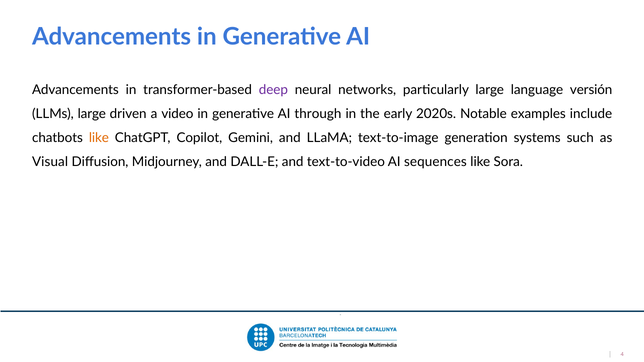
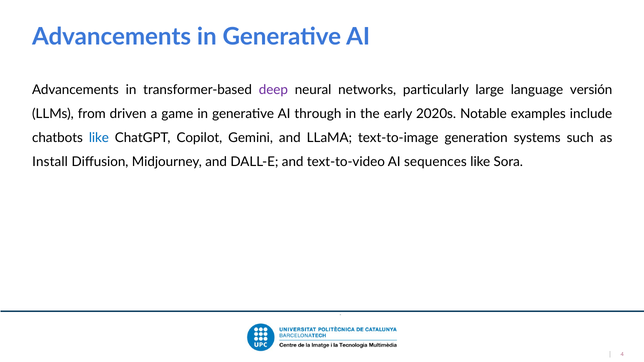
LLMs large: large -> from
video: video -> game
like at (99, 138) colour: orange -> blue
Visual: Visual -> Install
